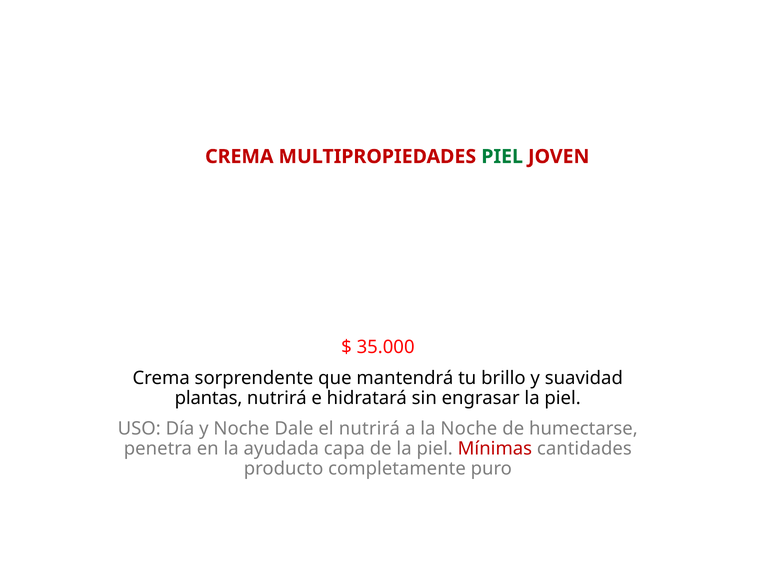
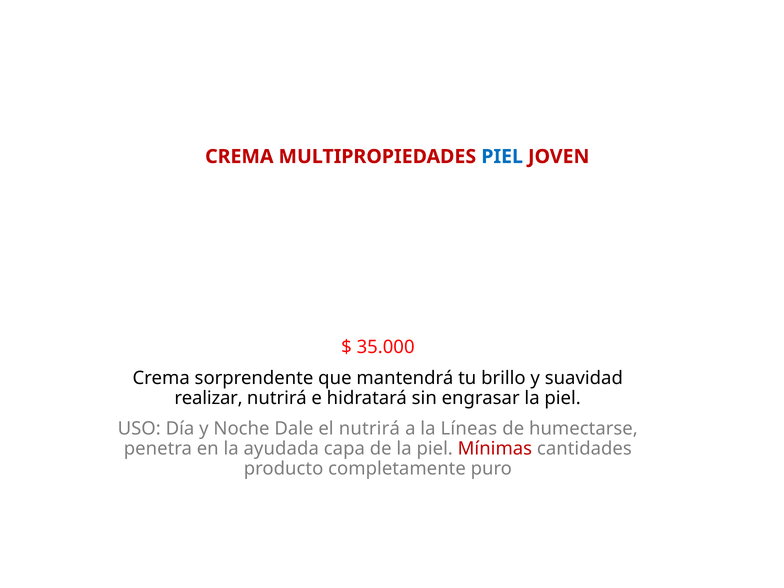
PIEL at (502, 157) colour: green -> blue
plantas: plantas -> realizar
la Noche: Noche -> Líneas
